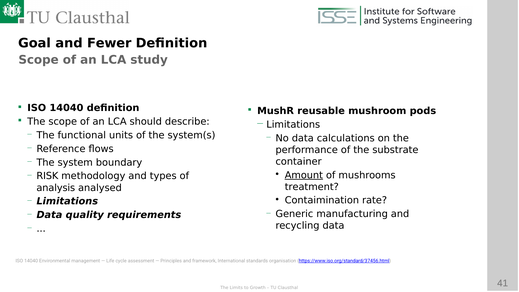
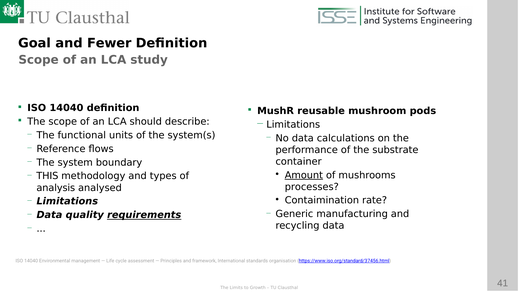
RISK: RISK -> THIS
treatment: treatment -> processes
requirements underline: none -> present
